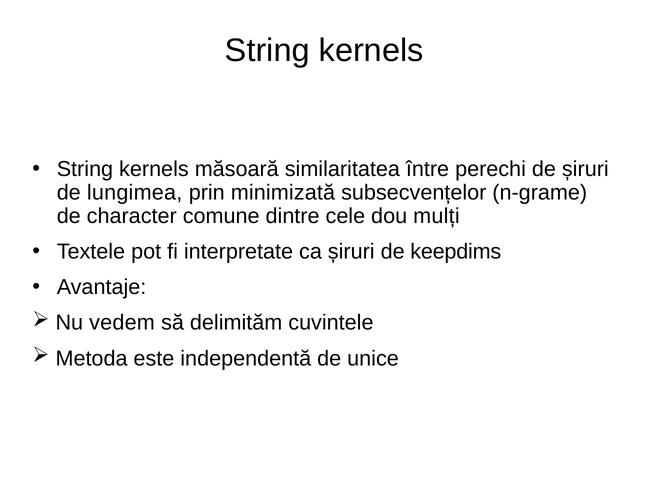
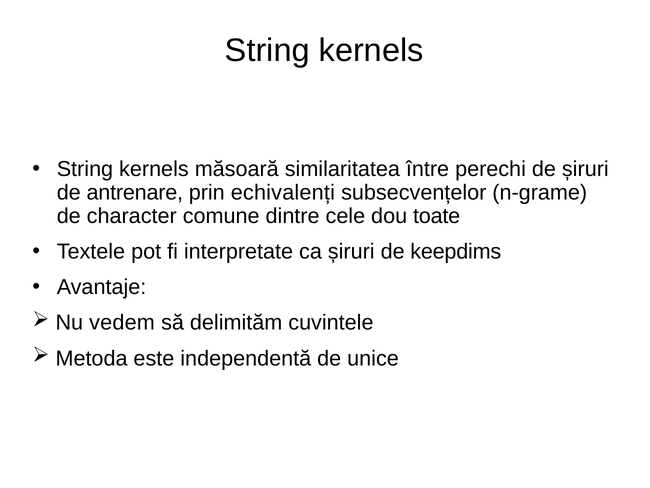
lungimea: lungimea -> antrenare
minimizată: minimizată -> echivalenți
mulți: mulți -> toate
